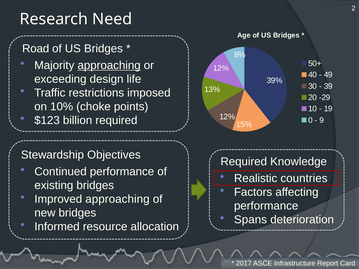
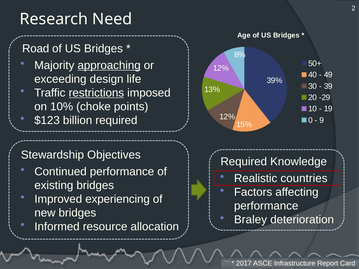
restrictions underline: none -> present
Improved approaching: approaching -> experiencing
Spans: Spans -> Braley
